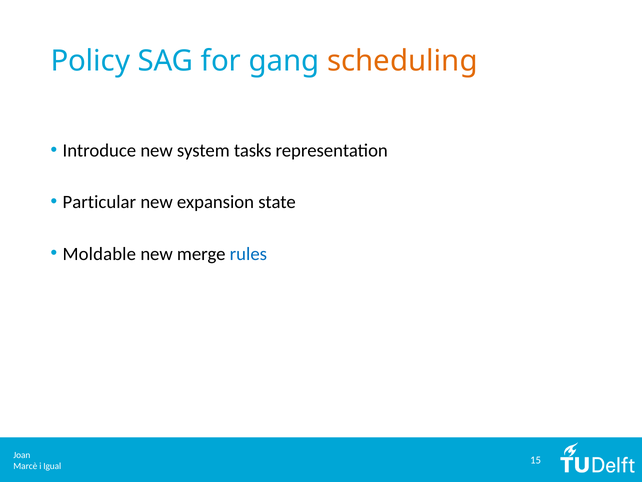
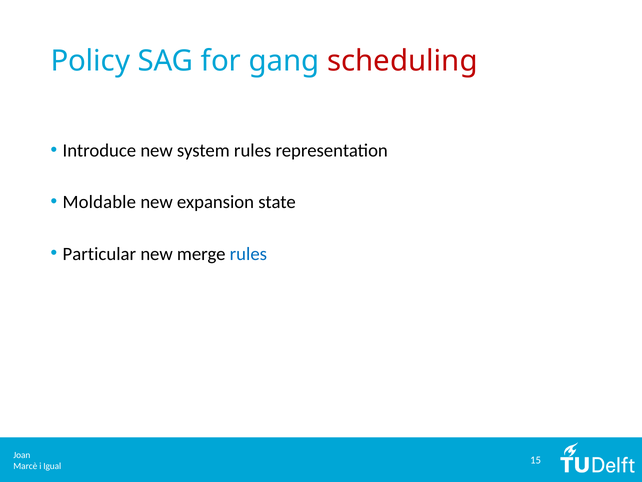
scheduling colour: orange -> red
system tasks: tasks -> rules
Particular: Particular -> Moldable
Moldable: Moldable -> Particular
